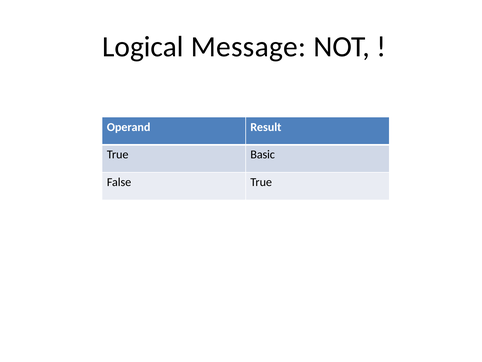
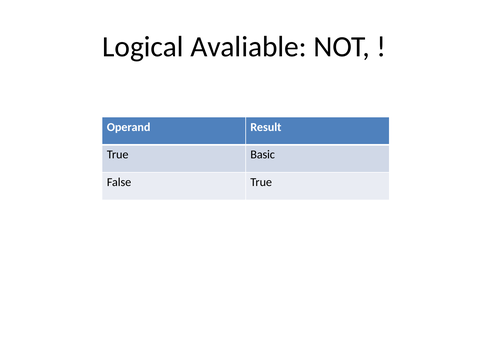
Message: Message -> Avaliable
